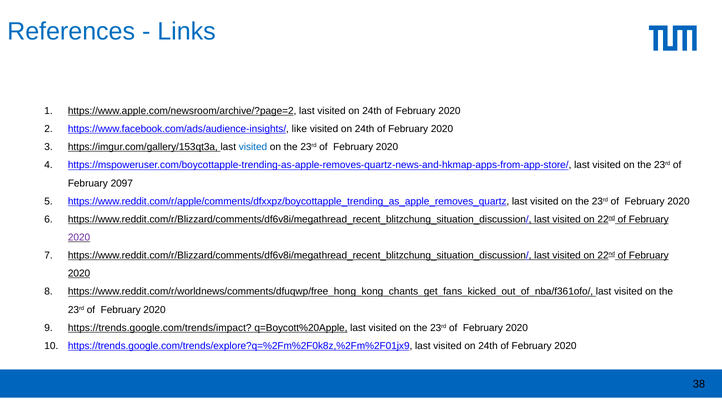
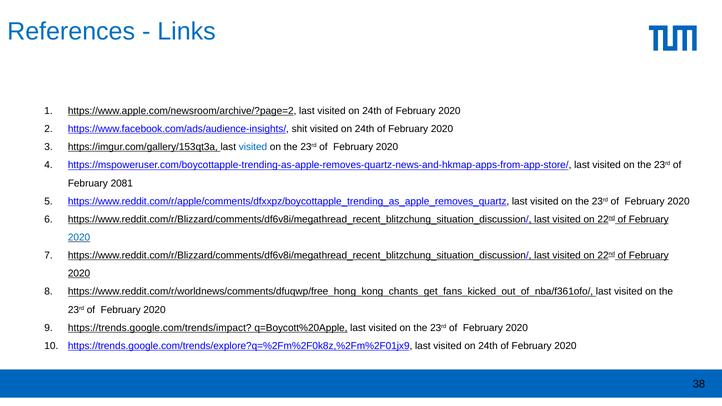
like: like -> shit
2097: 2097 -> 2081
2020 at (79, 238) colour: purple -> blue
